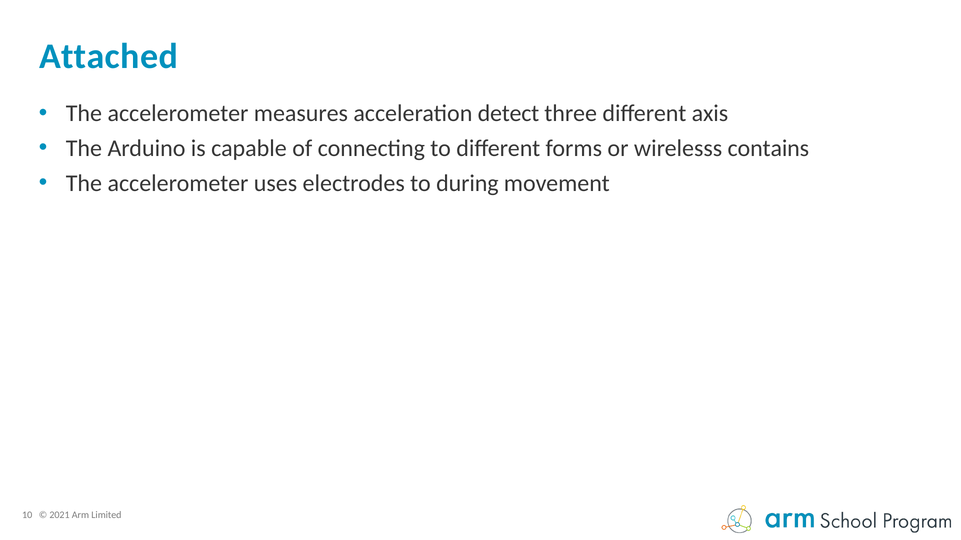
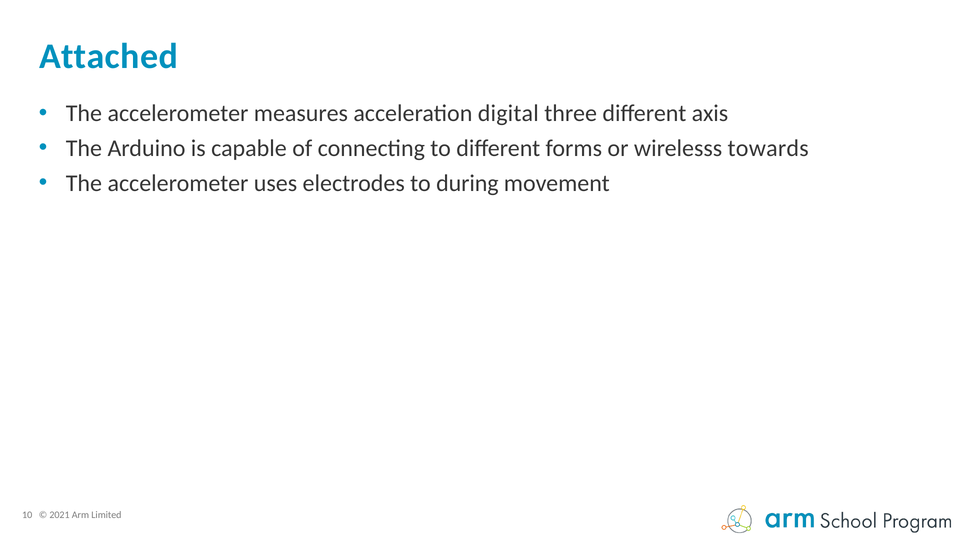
detect: detect -> digital
contains: contains -> towards
